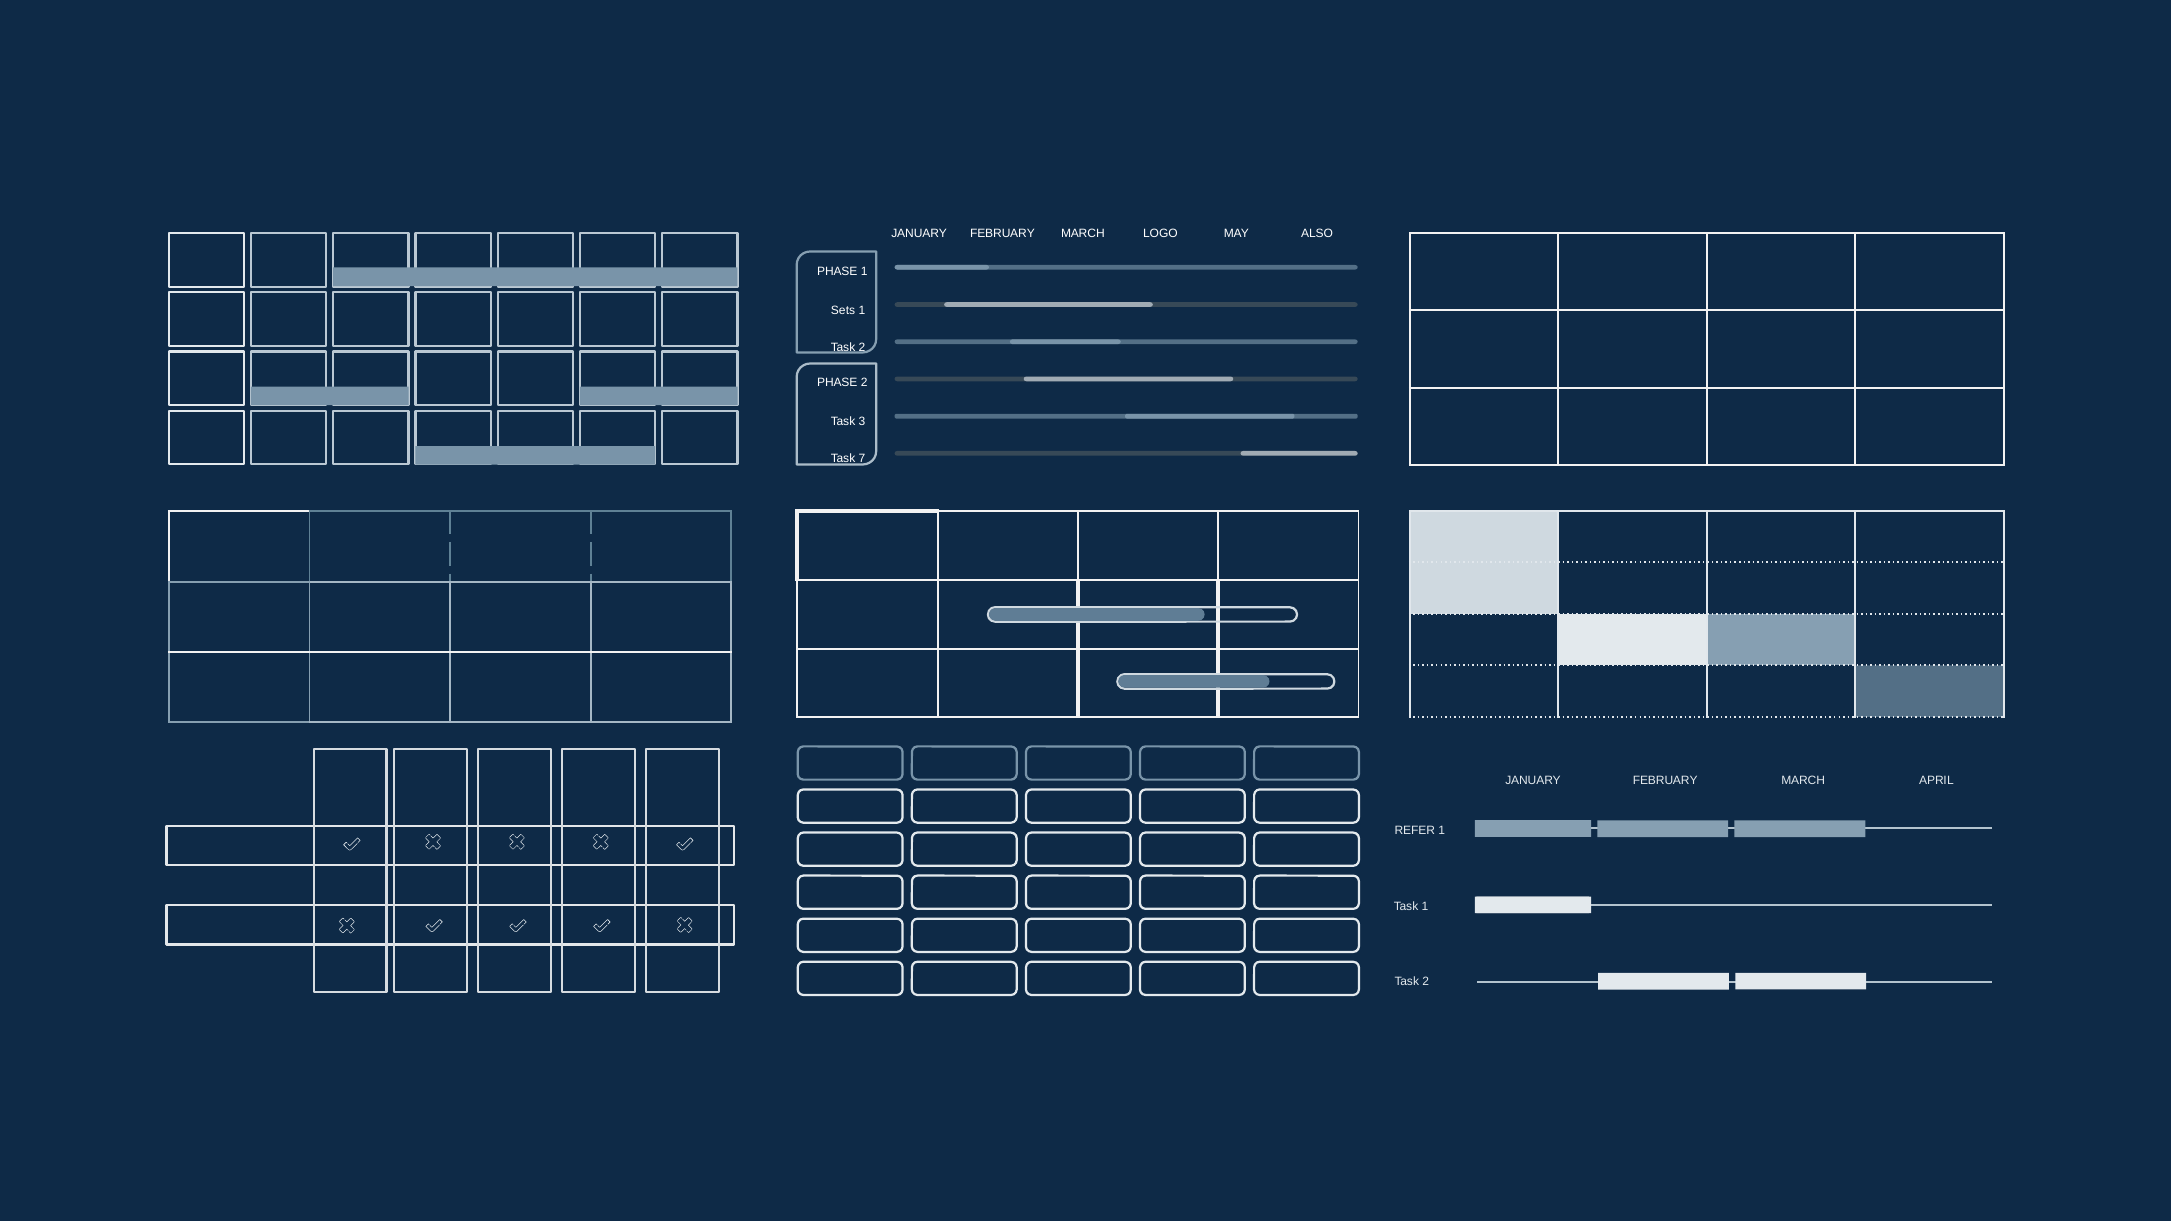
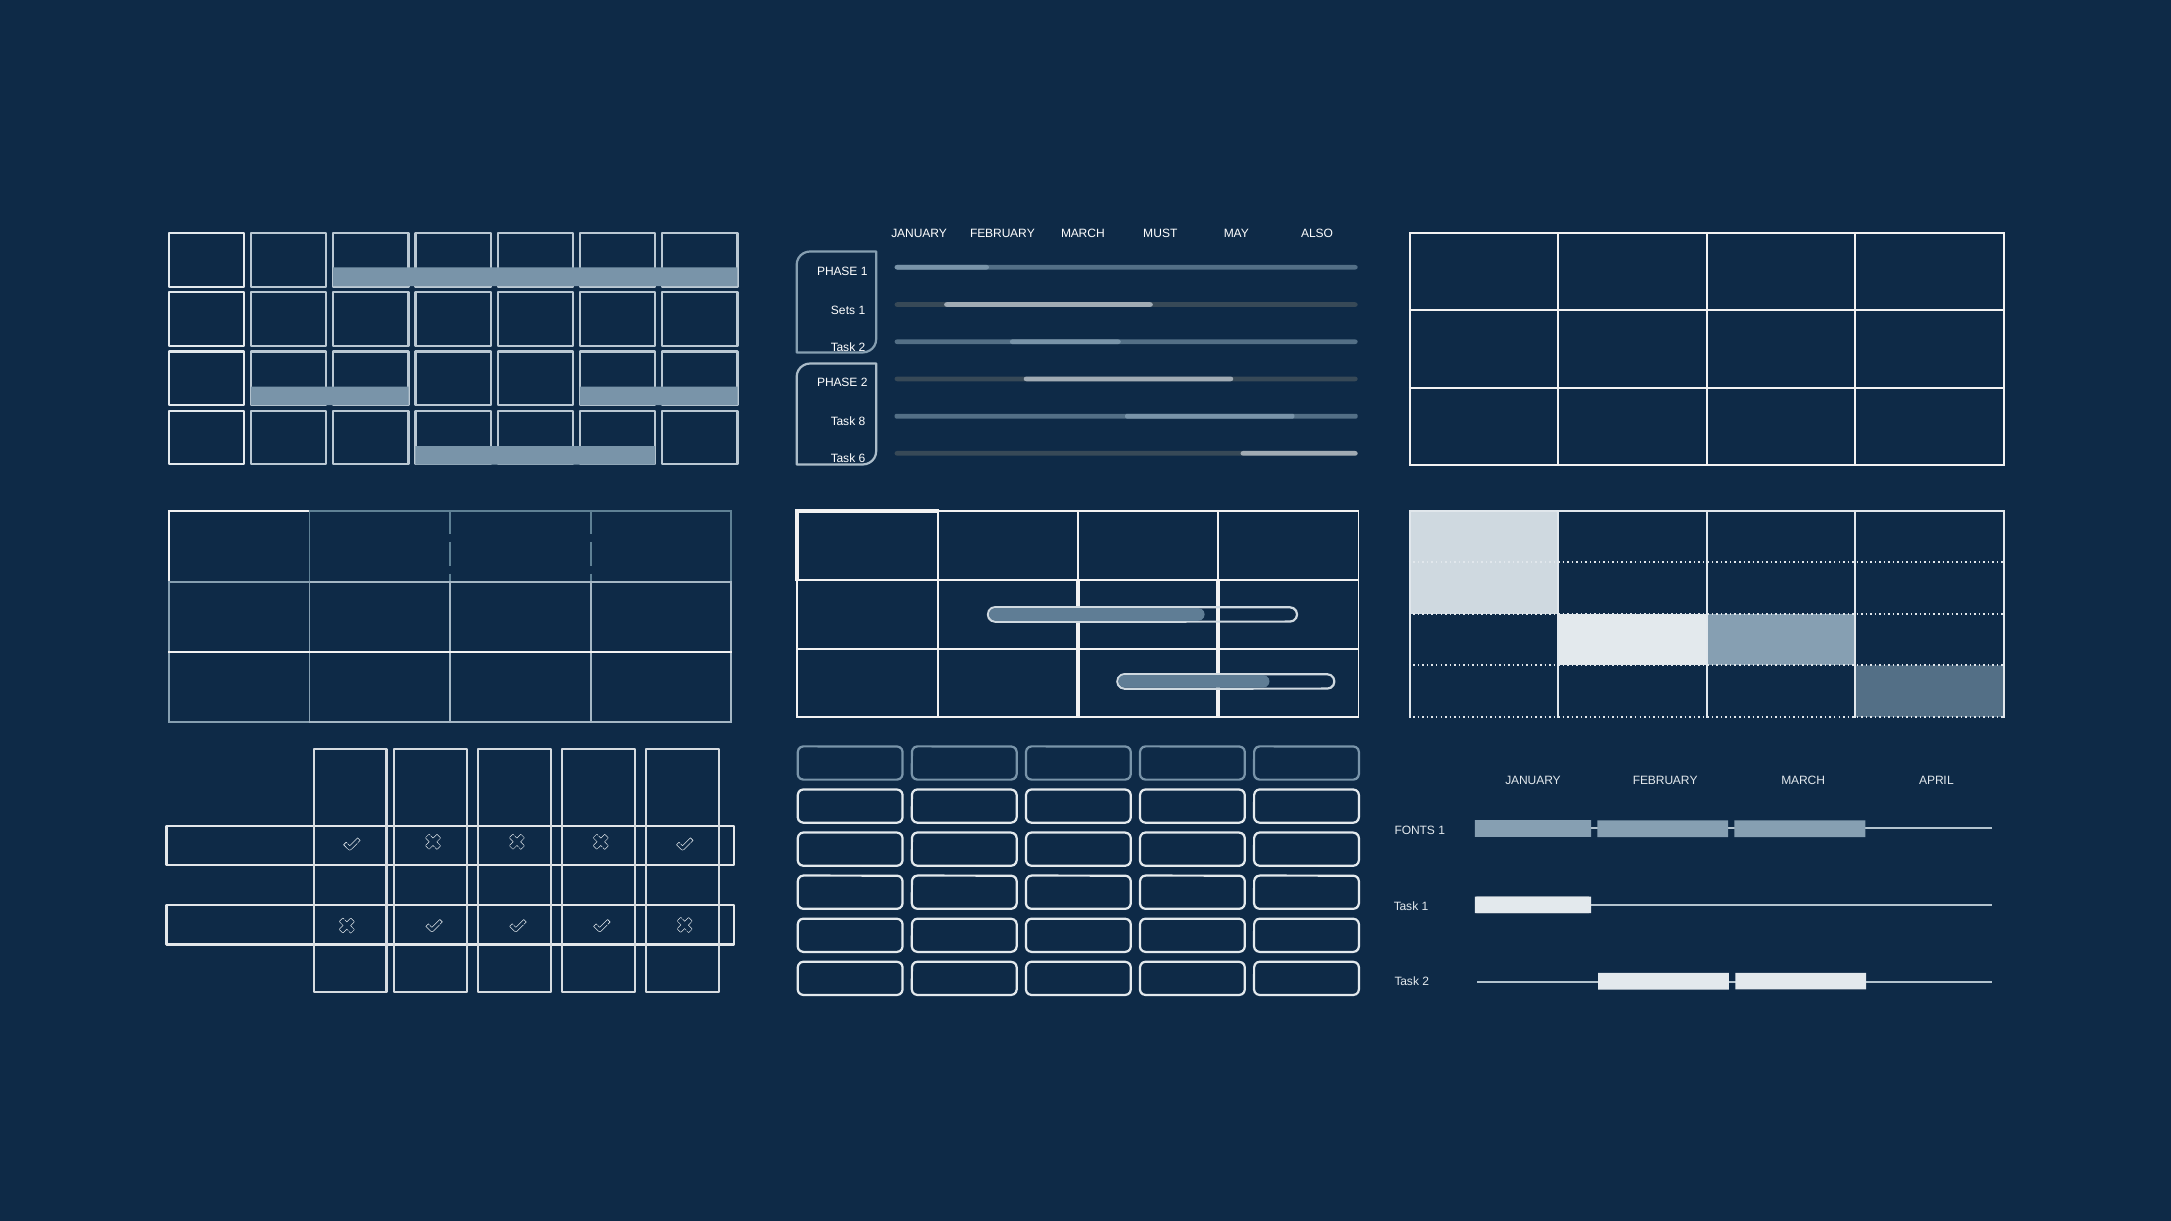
LOGO: LOGO -> MUST
3: 3 -> 8
7: 7 -> 6
REFER: REFER -> FONTS
